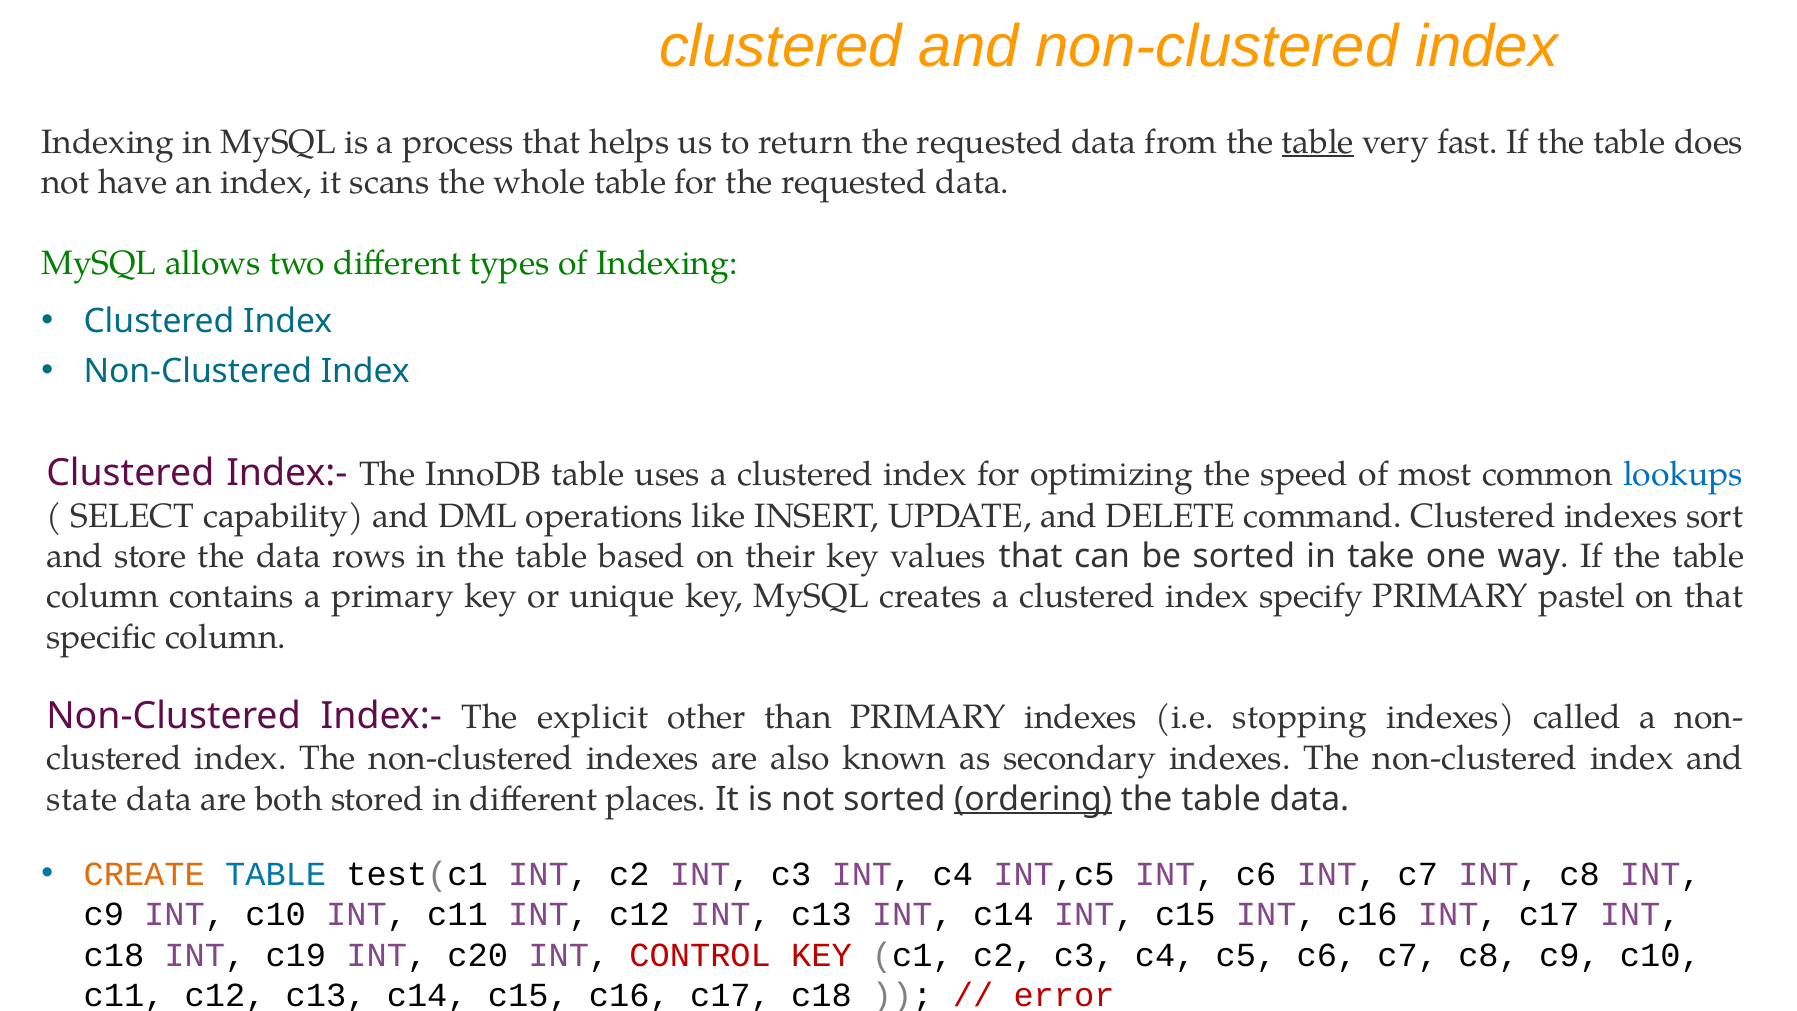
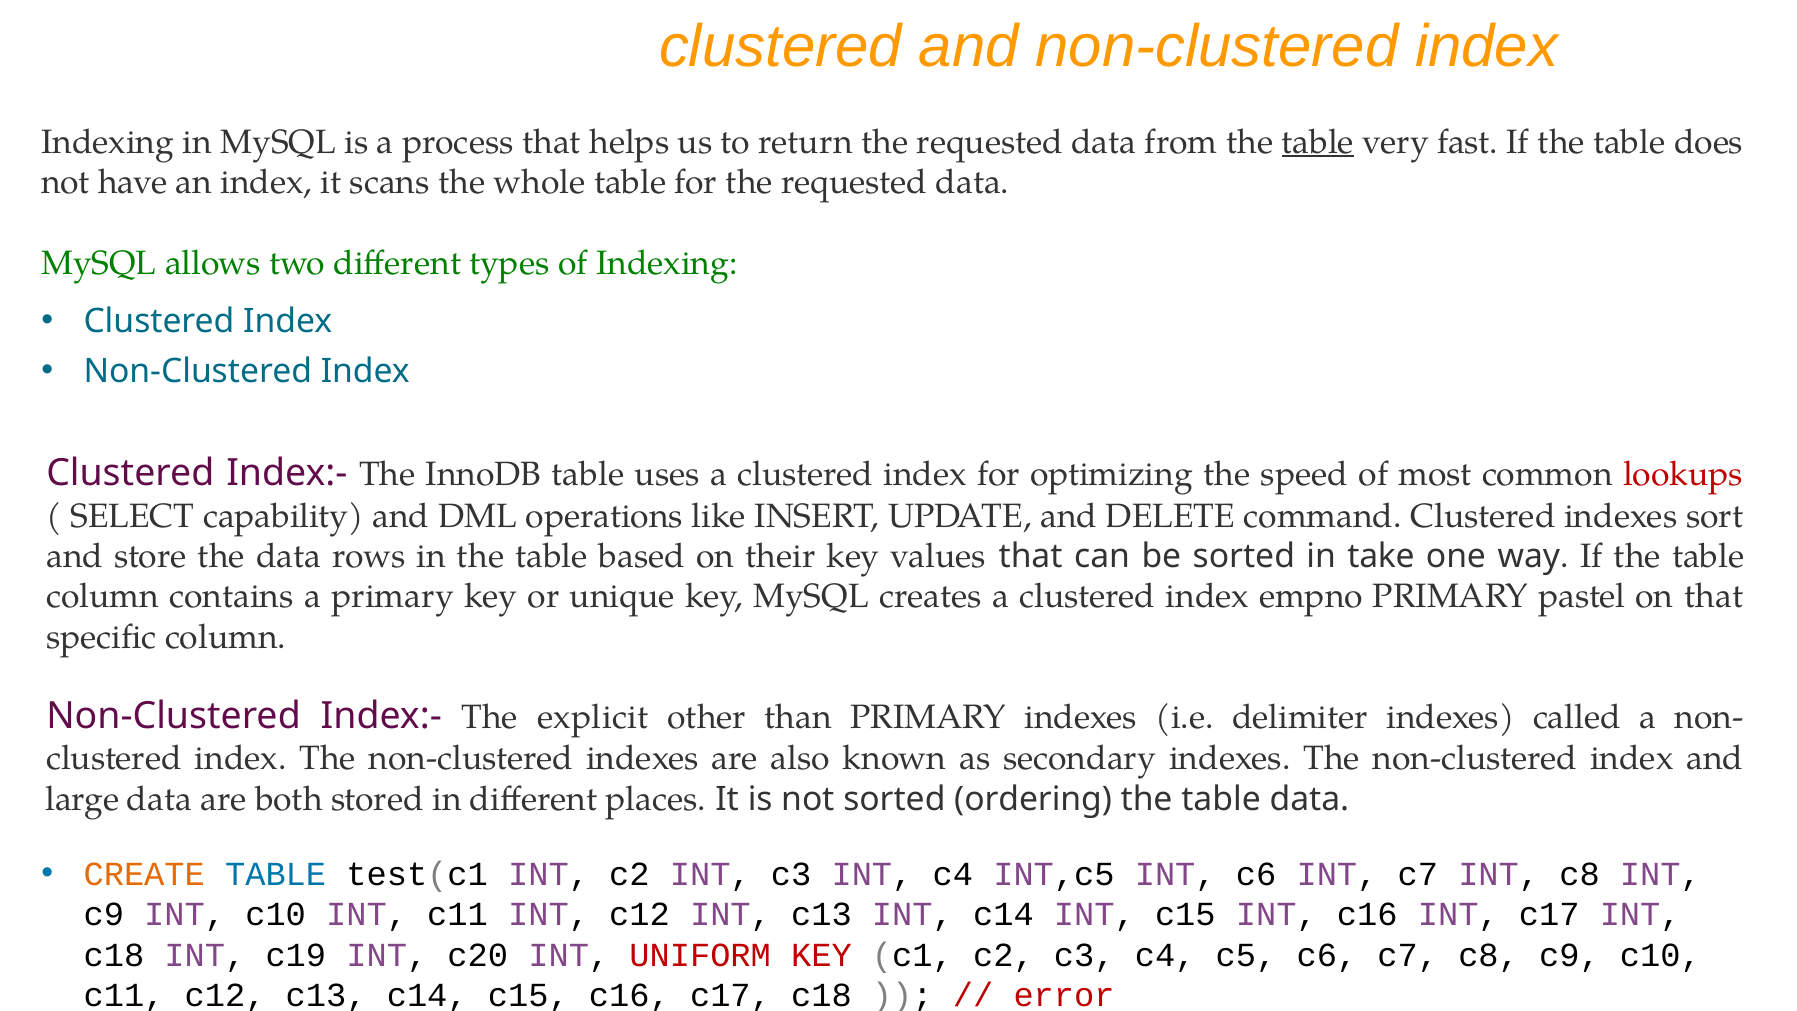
lookups colour: blue -> red
specify: specify -> empno
stopping: stopping -> delimiter
state: state -> large
ordering underline: present -> none
CONTROL: CONTROL -> UNIFORM
